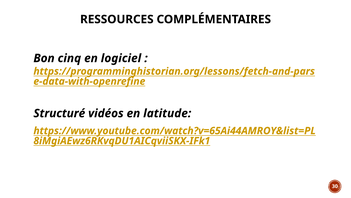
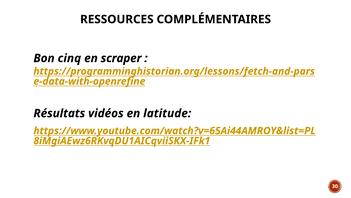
logiciel: logiciel -> scraper
Structuré: Structuré -> Résultats
